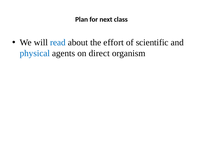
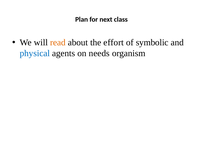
read colour: blue -> orange
scientific: scientific -> symbolic
direct: direct -> needs
